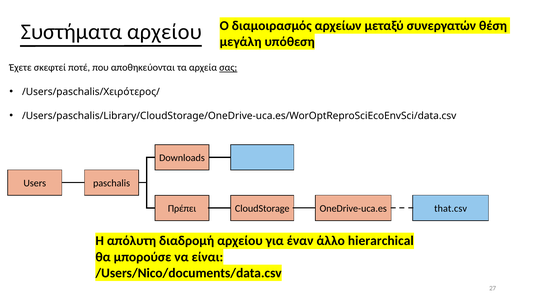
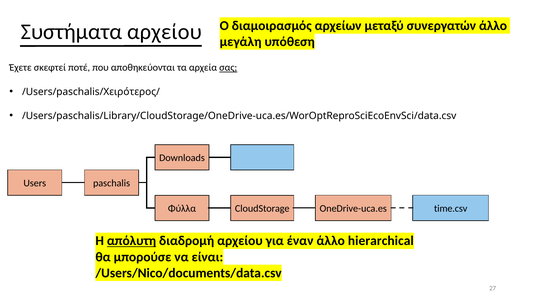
συνεργατών θέση: θέση -> άλλο
Πρέπει: Πρέπει -> Φύλλα
that.csv: that.csv -> time.csv
απόλυτη underline: none -> present
